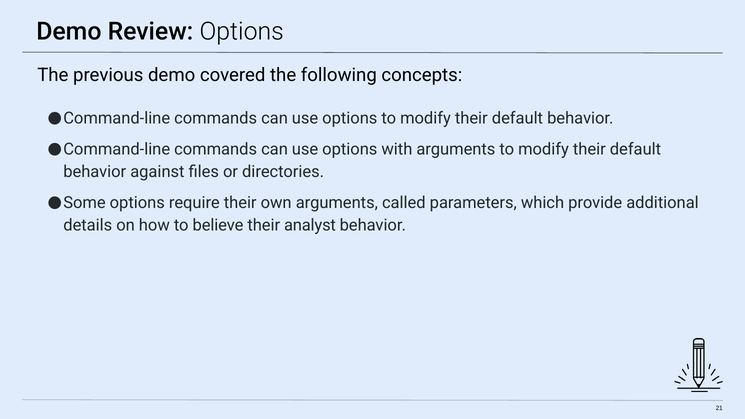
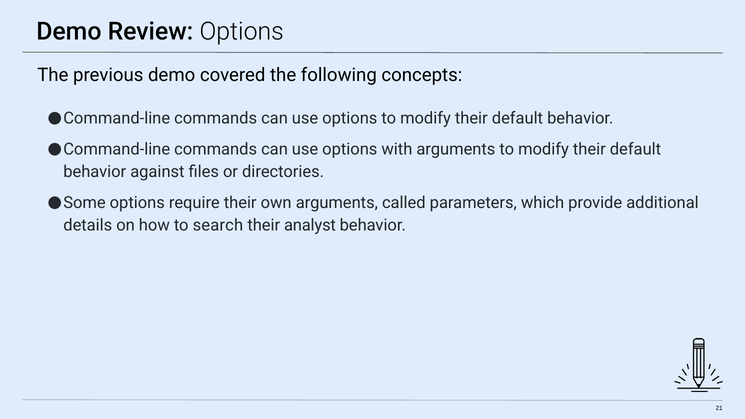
believe: believe -> search
